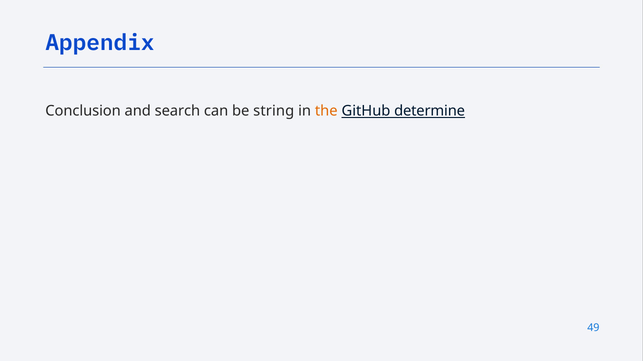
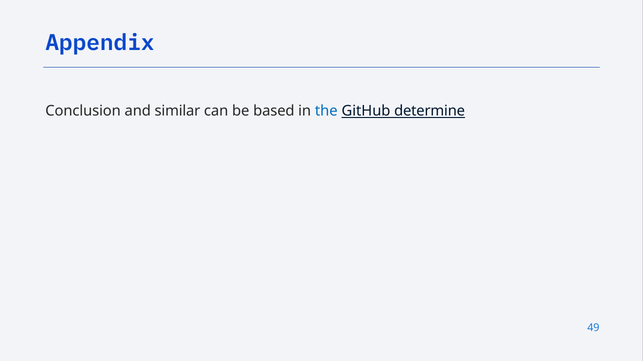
search: search -> similar
string: string -> based
the colour: orange -> blue
